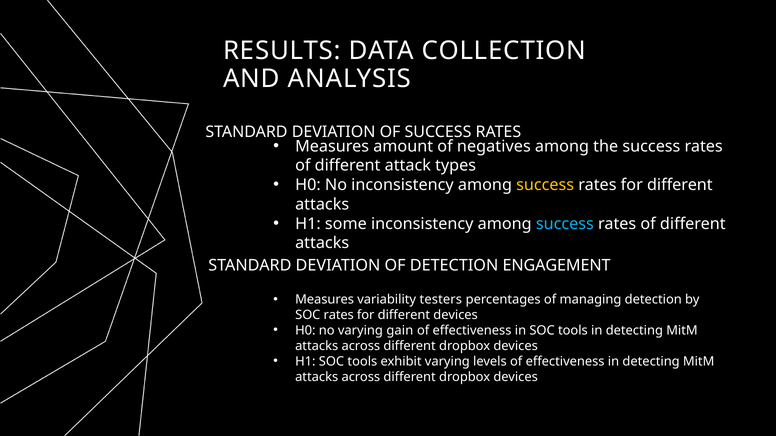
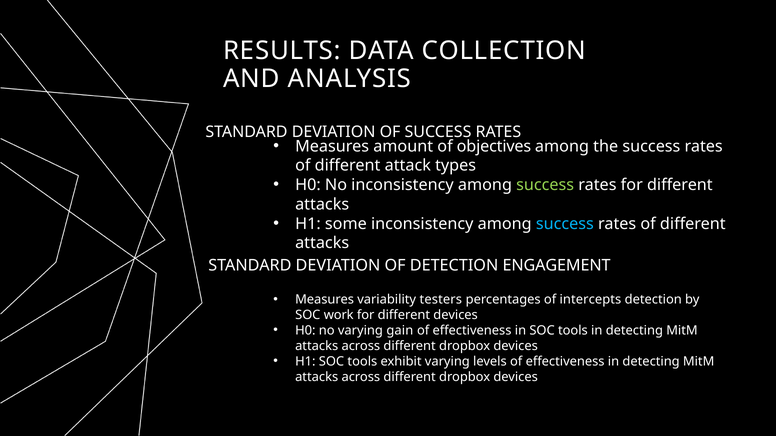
negatives: negatives -> objectives
success at (545, 185) colour: yellow -> light green
managing: managing -> intercepts
SOC rates: rates -> work
